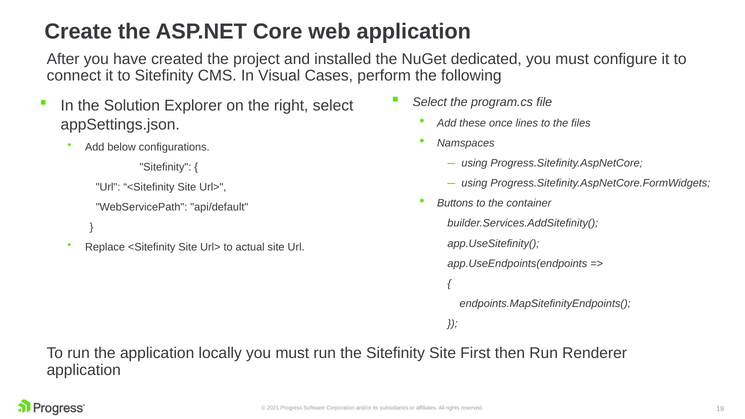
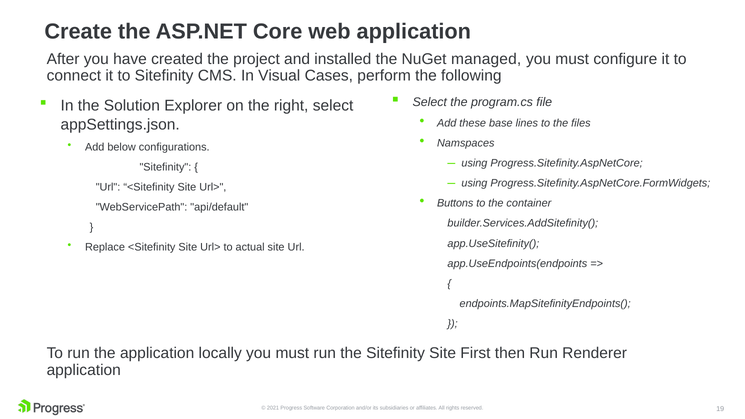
dedicated: dedicated -> managed
once: once -> base
